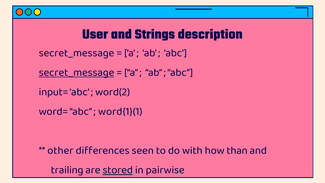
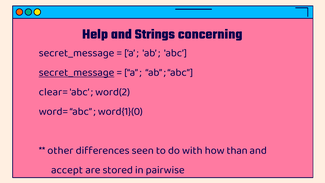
User: User -> Help
description: description -> concerning
input=: input= -> clear=
word{1}(1: word{1}(1 -> word{1}(0
trailing: trailing -> accept
stored underline: present -> none
